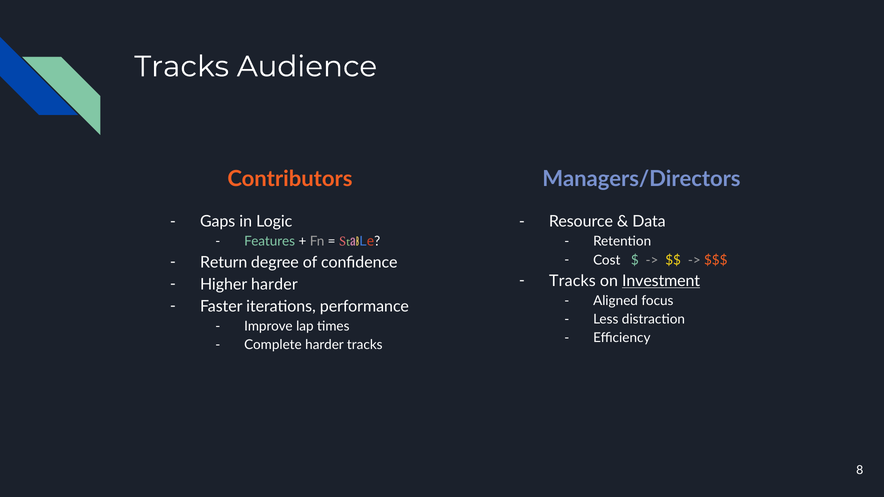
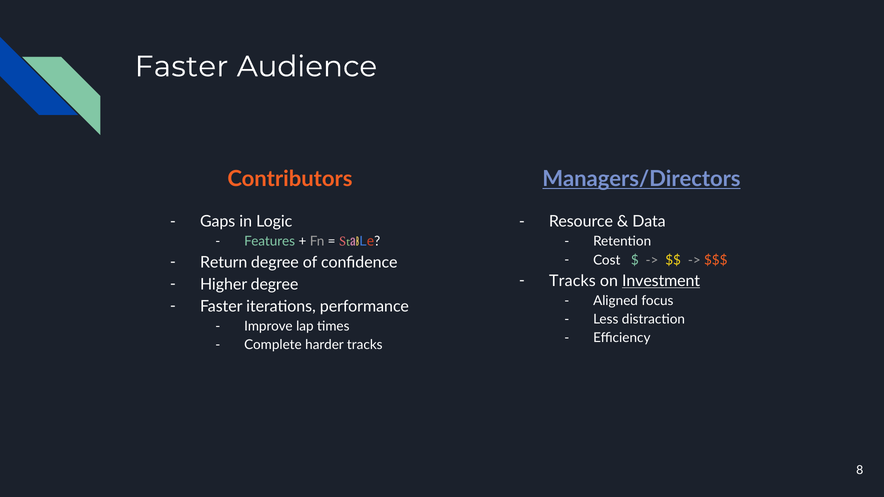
Tracks at (182, 67): Tracks -> Faster
Managers/Directors underline: none -> present
Higher harder: harder -> degree
